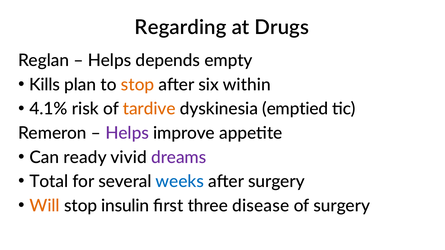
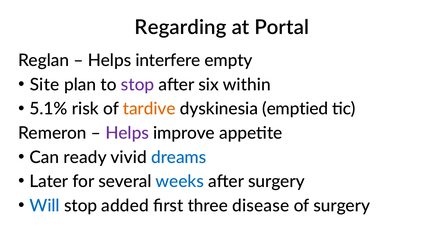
Drugs: Drugs -> Portal
depends: depends -> interfere
Kills: Kills -> Site
stop at (138, 85) colour: orange -> purple
4.1%: 4.1% -> 5.1%
dreams colour: purple -> blue
Total: Total -> Later
Will colour: orange -> blue
insulin: insulin -> added
